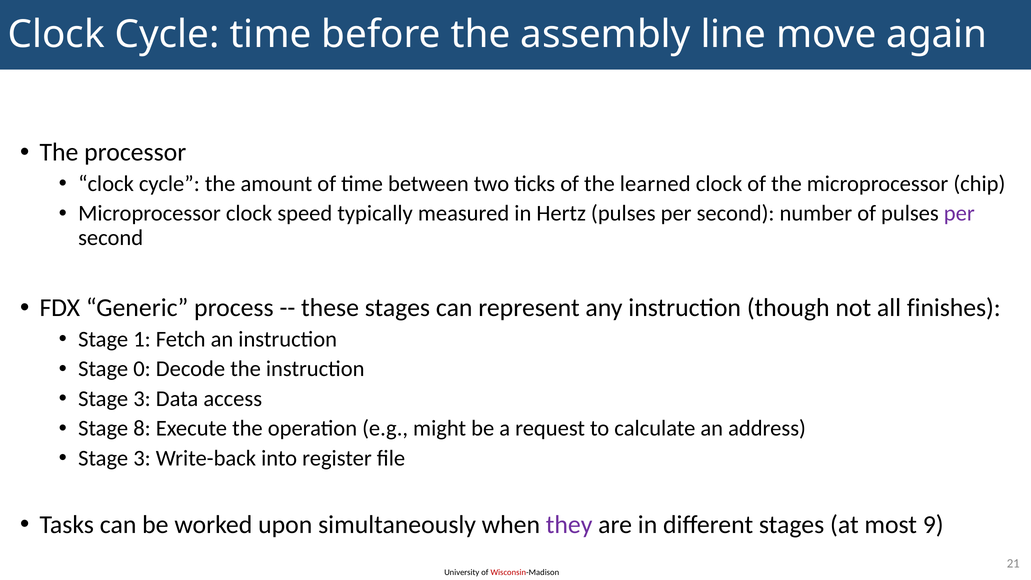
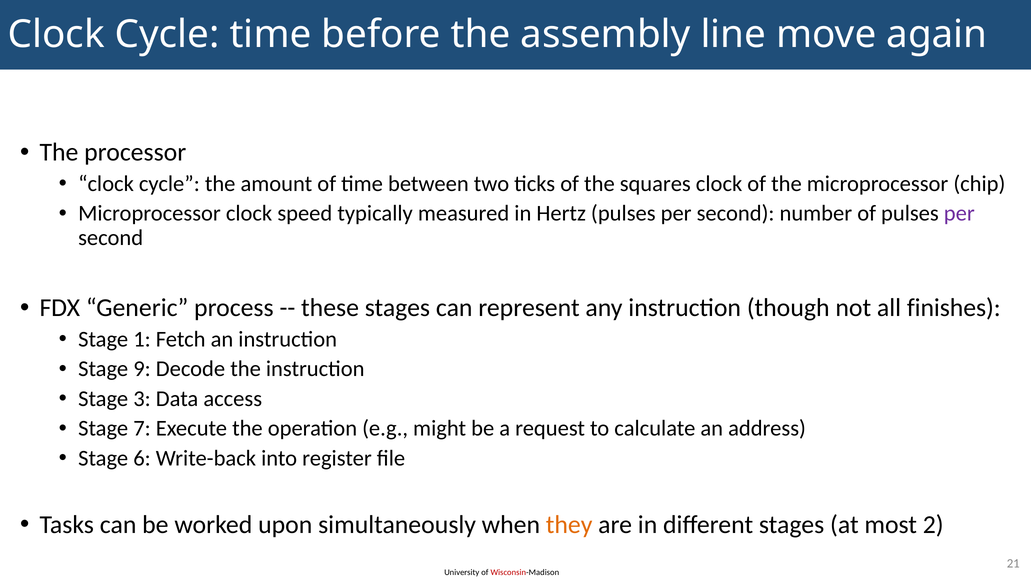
learned: learned -> squares
0: 0 -> 9
8: 8 -> 7
3 at (142, 458): 3 -> 6
they colour: purple -> orange
9: 9 -> 2
